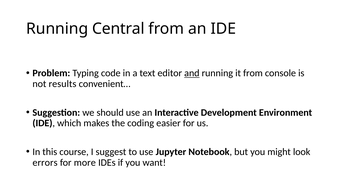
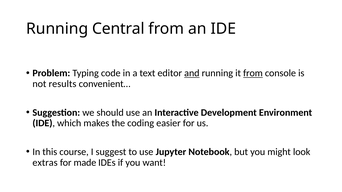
from at (253, 73) underline: none -> present
errors: errors -> extras
more: more -> made
